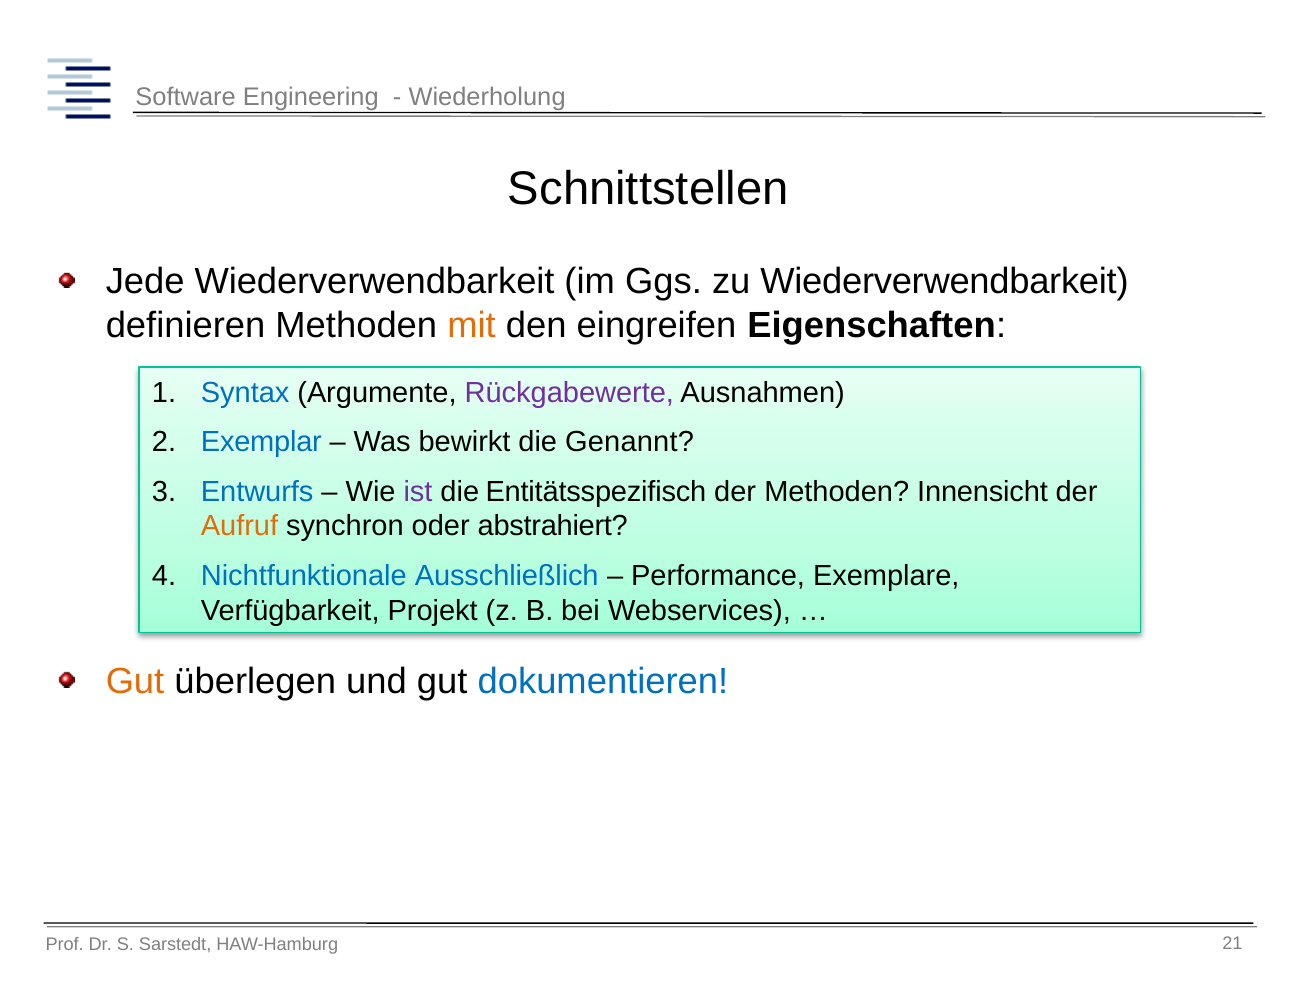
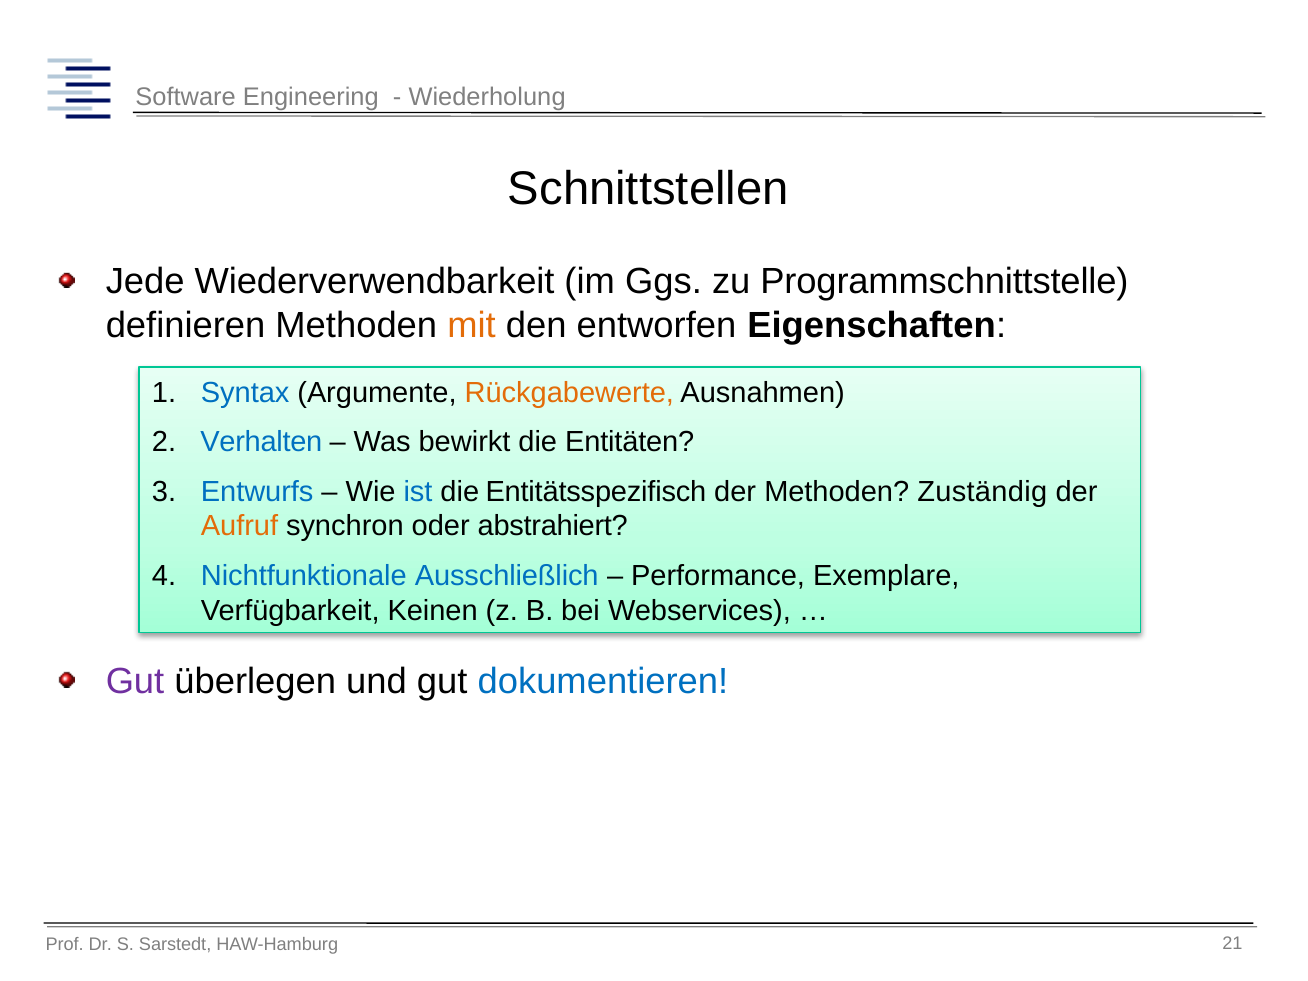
zu Wiederverwendbarkeit: Wiederverwendbarkeit -> Programmschnittstelle
eingreifen: eingreifen -> entworfen
Rückgabewerte colour: purple -> orange
Exemplar: Exemplar -> Verhalten
Genannt: Genannt -> Entitäten
ist colour: purple -> blue
Innensicht: Innensicht -> Zuständig
Projekt: Projekt -> Keinen
Gut at (135, 681) colour: orange -> purple
